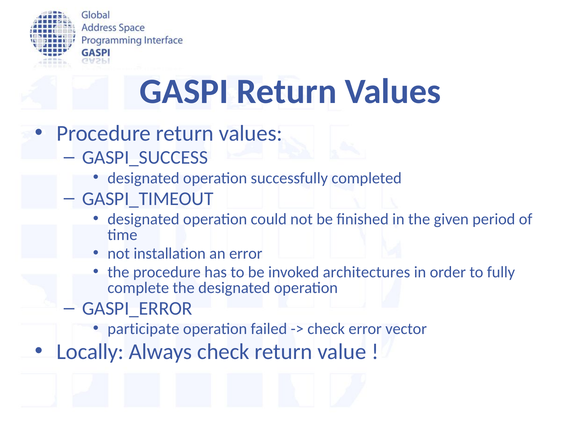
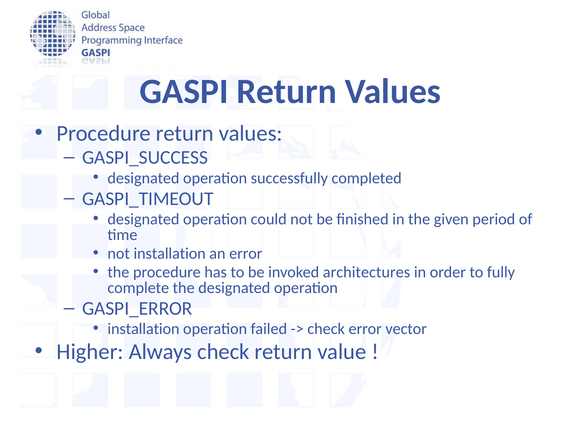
participate at (143, 329): participate -> installation
Locally: Locally -> Higher
